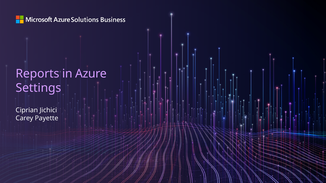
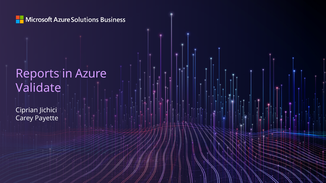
Settings: Settings -> Validate
